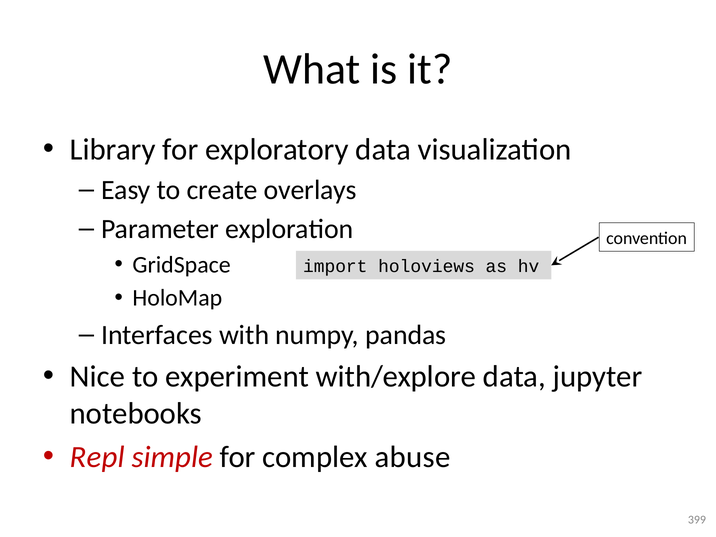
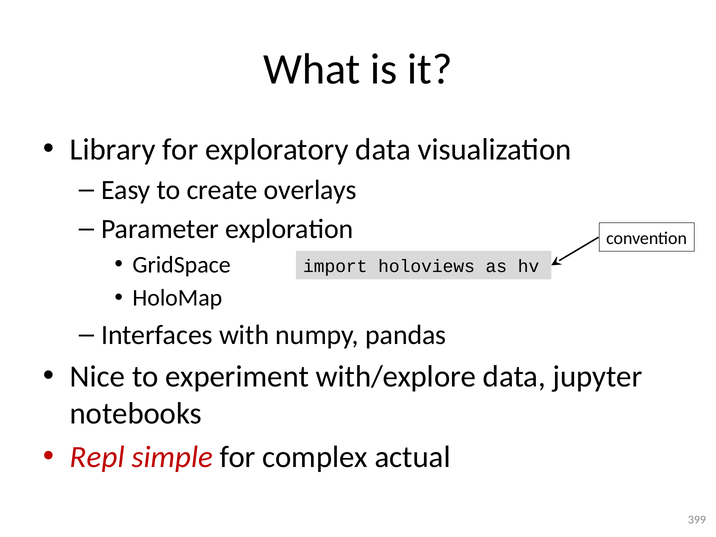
abuse: abuse -> actual
